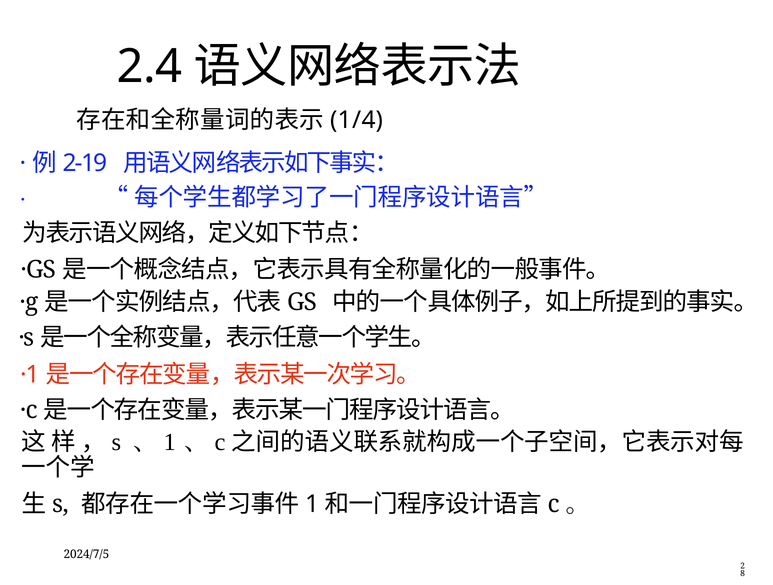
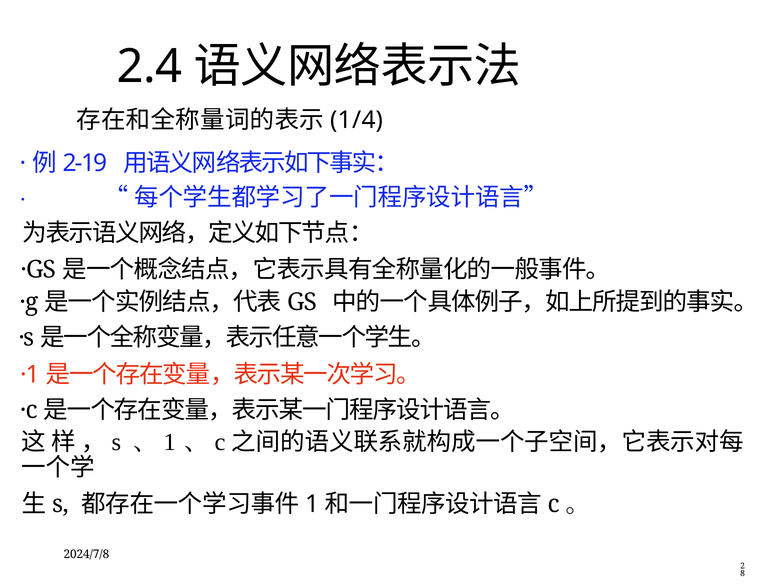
2024/7/5: 2024/7/5 -> 2024/7/8
